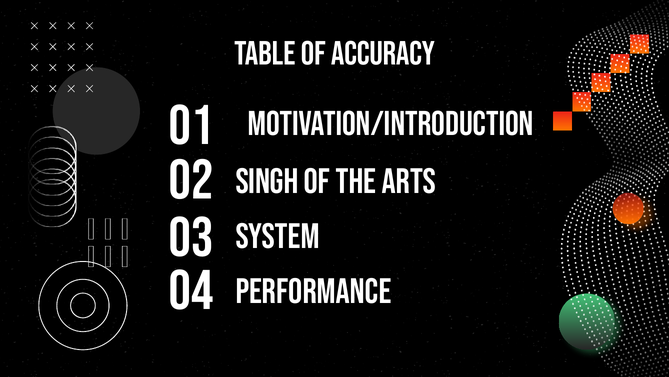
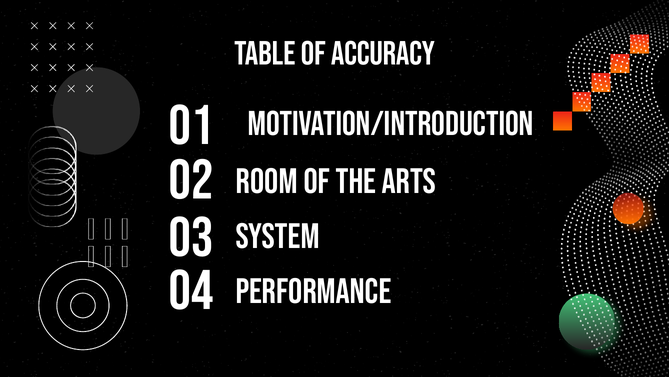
Singh: Singh -> Room
